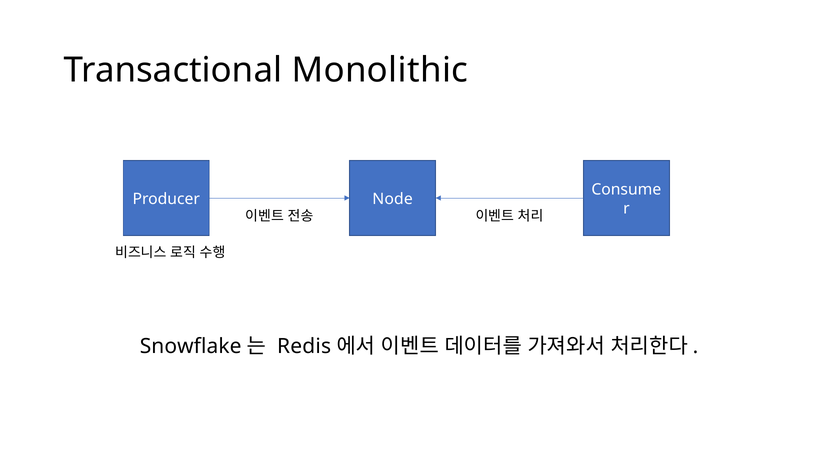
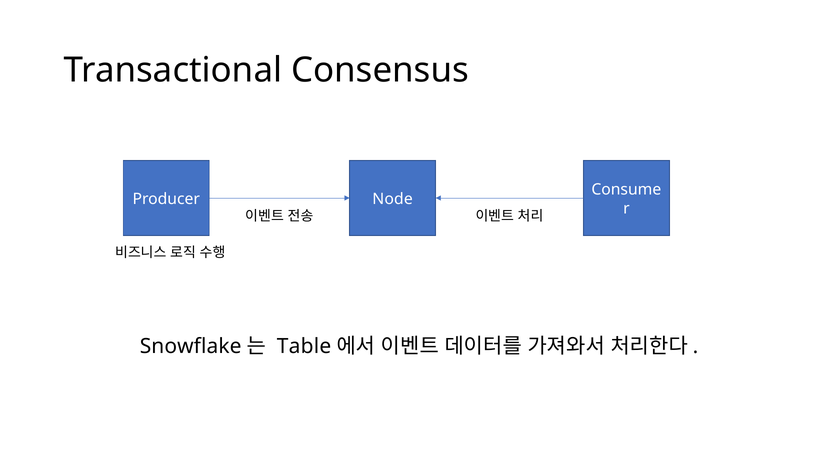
Monolithic: Monolithic -> Consensus
Redis: Redis -> Table
